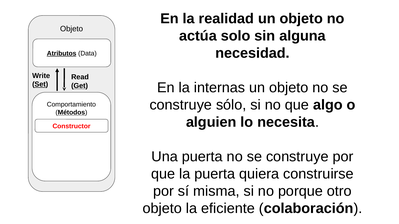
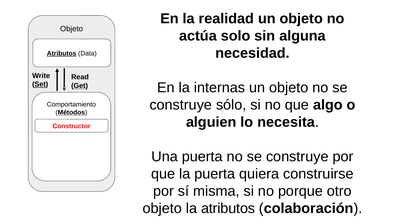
la eficiente: eficiente -> atributos
